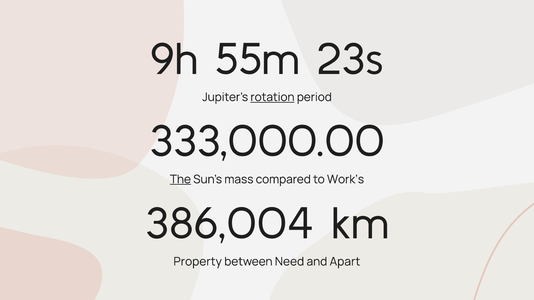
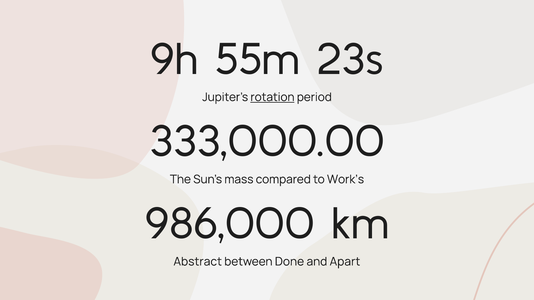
The underline: present -> none
386,004: 386,004 -> 986,000
Property: Property -> Abstract
Need: Need -> Done
